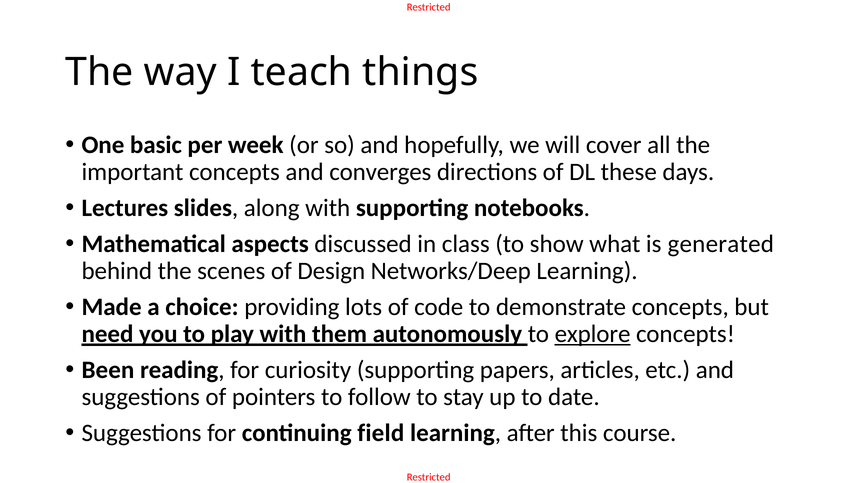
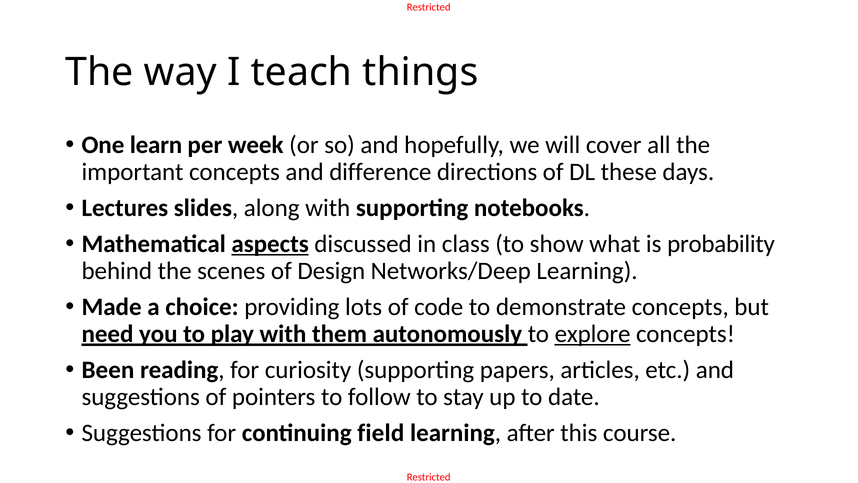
basic: basic -> learn
converges: converges -> difference
aspects underline: none -> present
generated: generated -> probability
